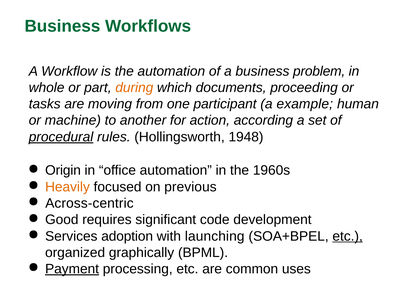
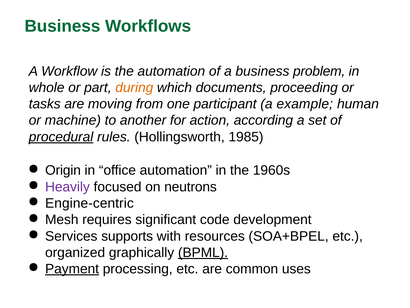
1948: 1948 -> 1985
Heavily colour: orange -> purple
previous: previous -> neutrons
Across-centric: Across-centric -> Engine-centric
Good: Good -> Mesh
adoption: adoption -> supports
launching: launching -> resources
etc at (348, 236) underline: present -> none
BPML underline: none -> present
